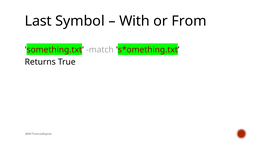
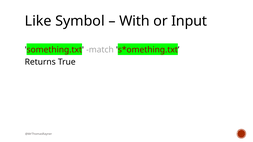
Last: Last -> Like
From: From -> Input
